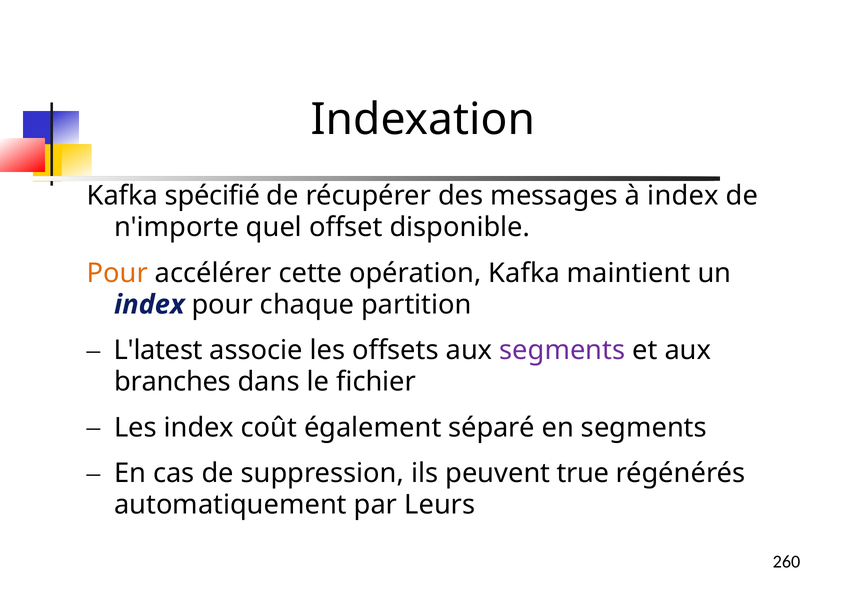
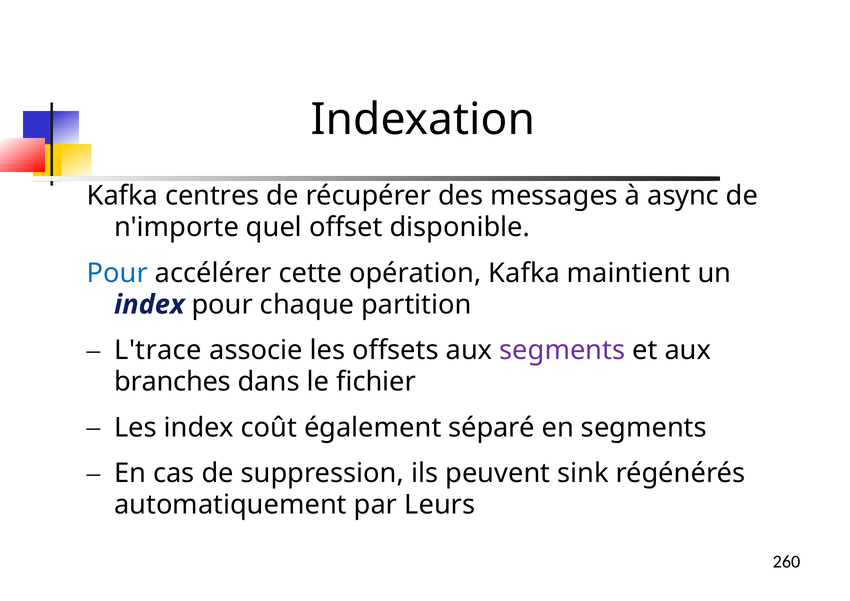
spécifié: spécifié -> centres
à index: index -> async
Pour at (117, 273) colour: orange -> blue
L'latest: L'latest -> L'trace
true: true -> sink
